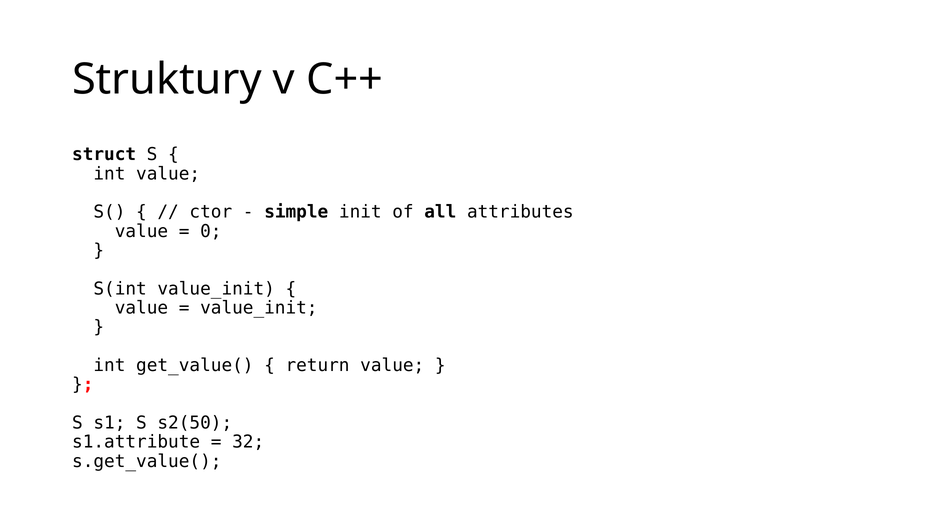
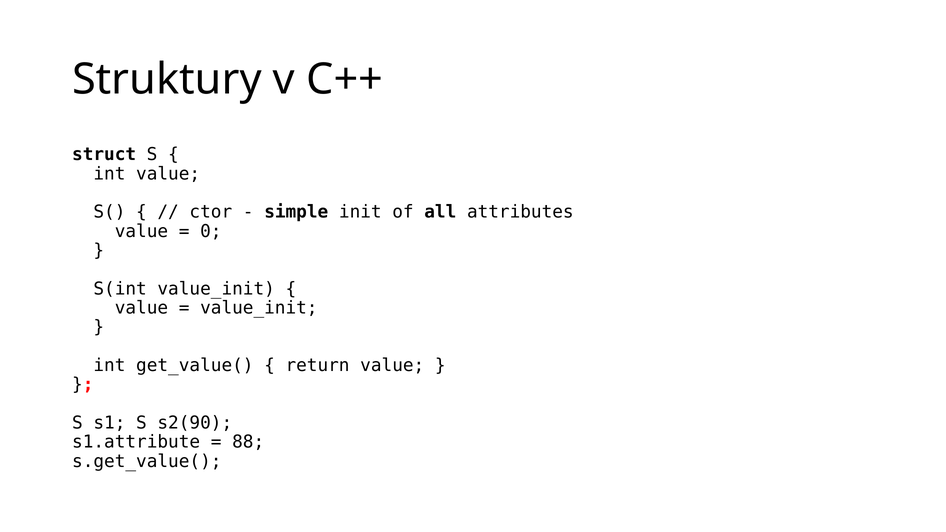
s2(50: s2(50 -> s2(90
32: 32 -> 88
